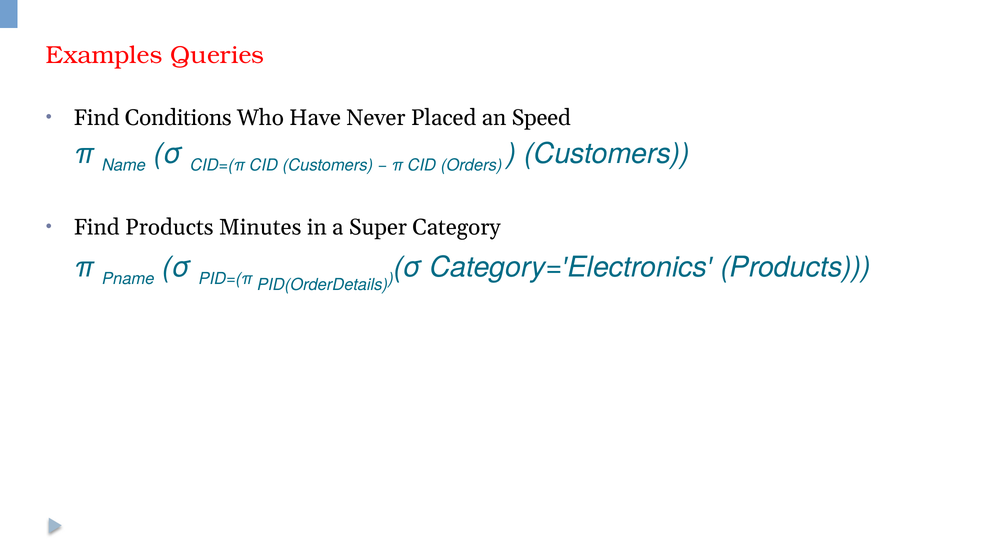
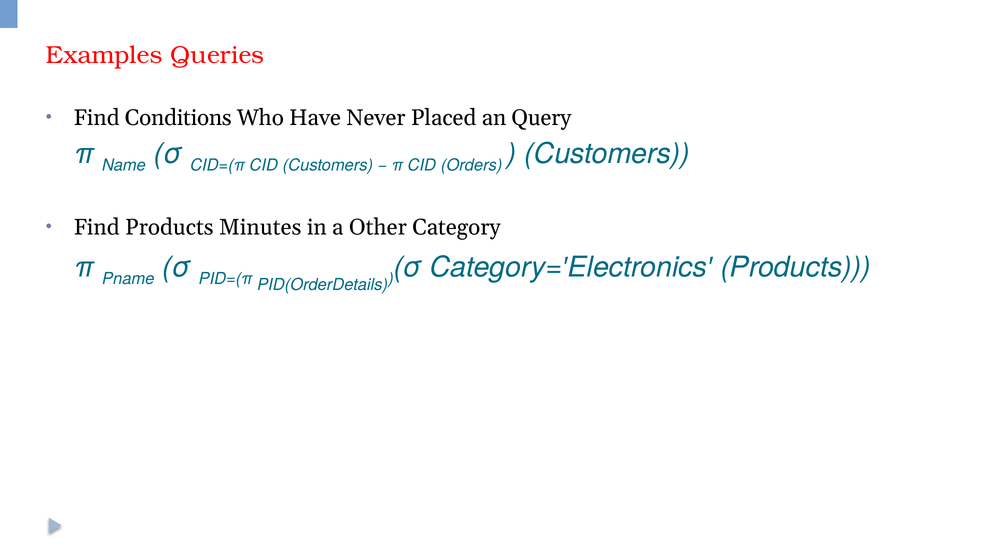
Speed: Speed -> Query
Super: Super -> Other
